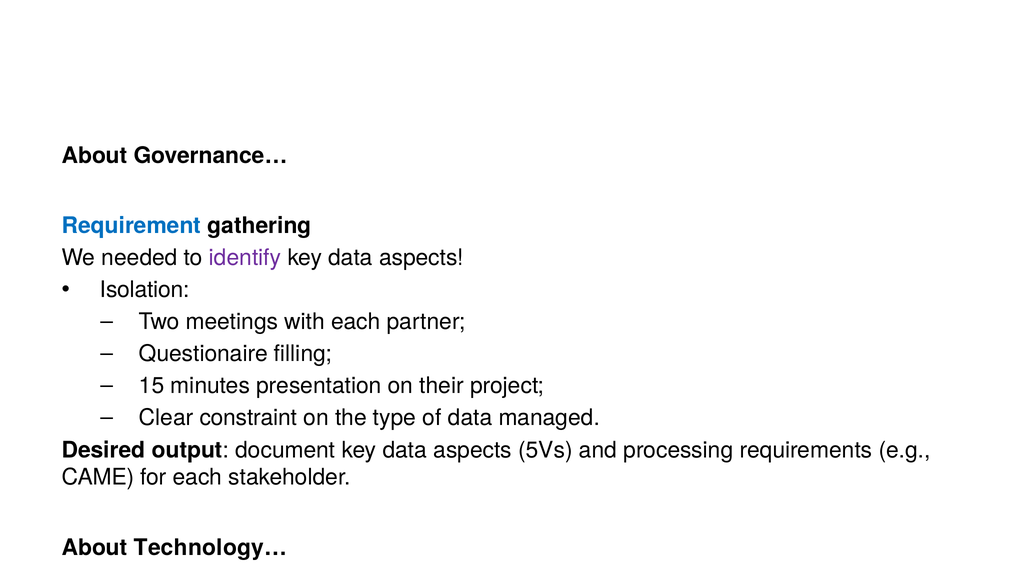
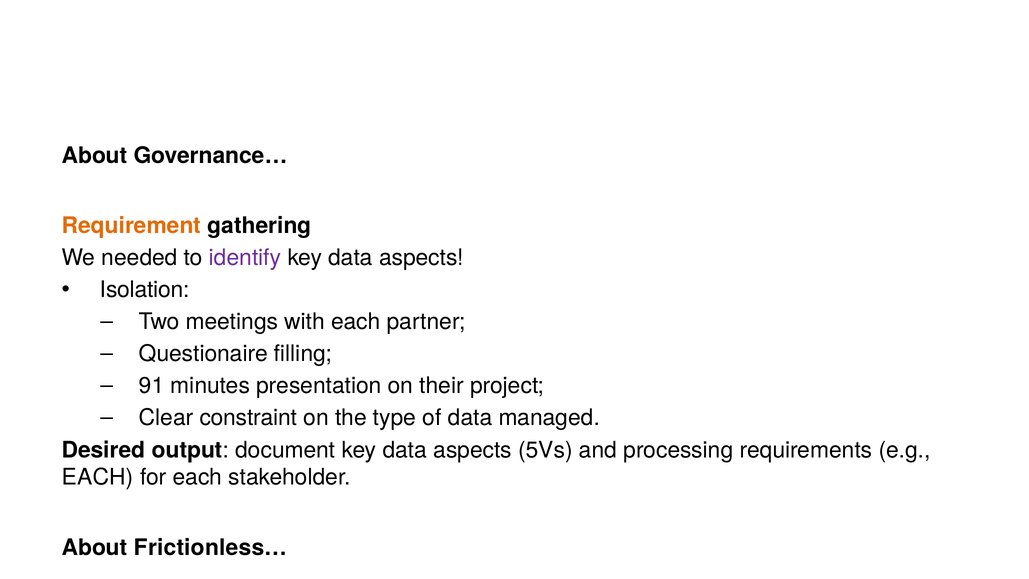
Requirement colour: blue -> orange
15: 15 -> 91
CAME at (98, 477): CAME -> EACH
Technology…: Technology… -> Frictionless…
